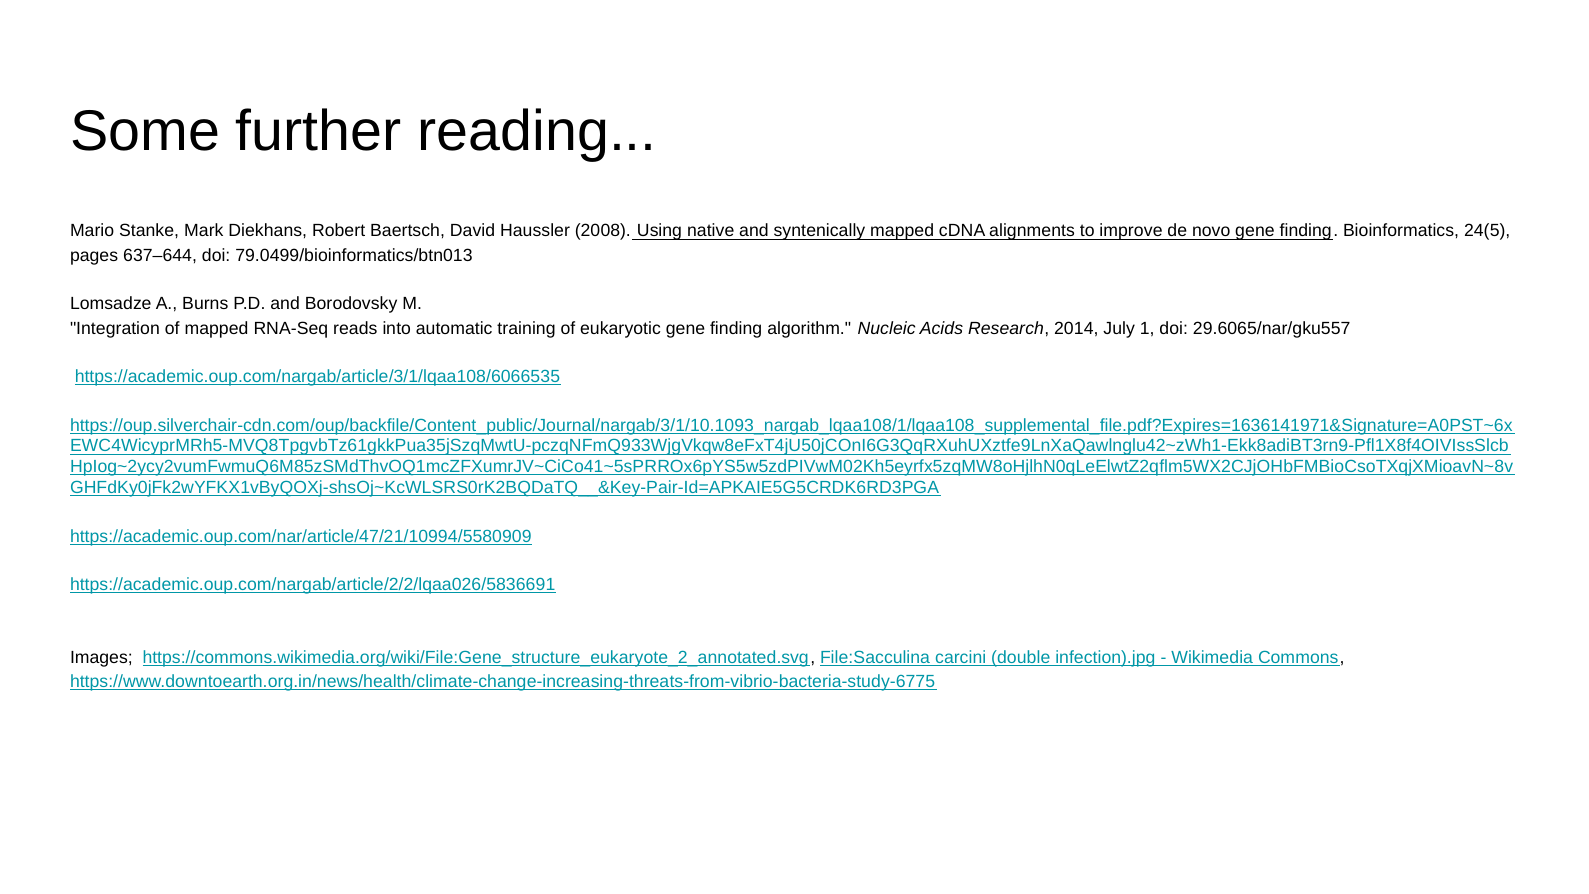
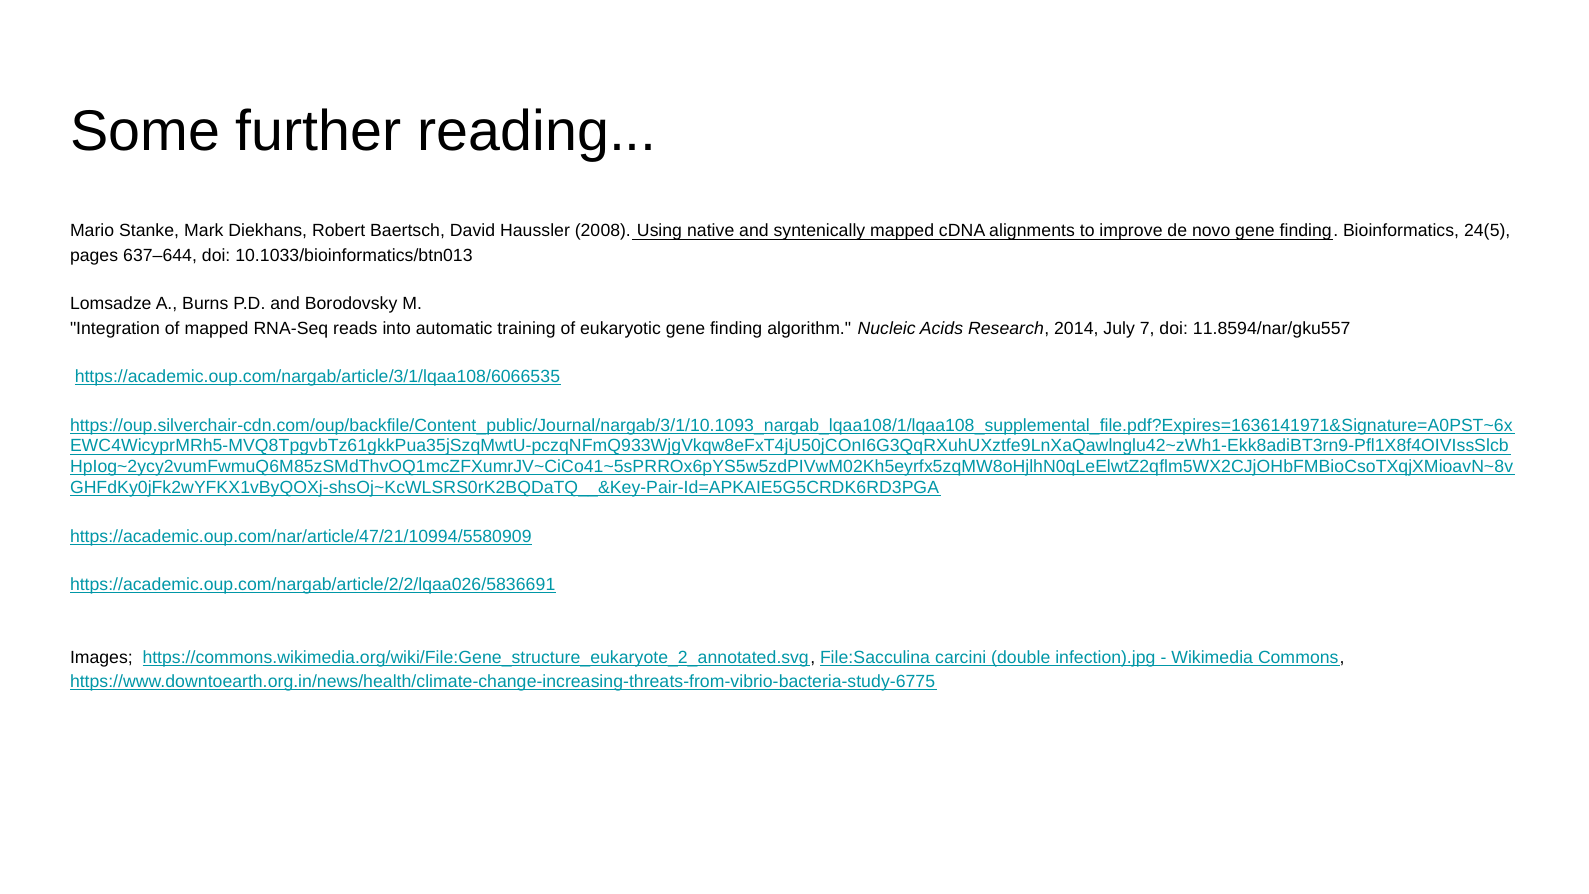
79.0499/bioinformatics/btn013: 79.0499/bioinformatics/btn013 -> 10.1033/bioinformatics/btn013
1: 1 -> 7
29.6065/nar/gku557: 29.6065/nar/gku557 -> 11.8594/nar/gku557
